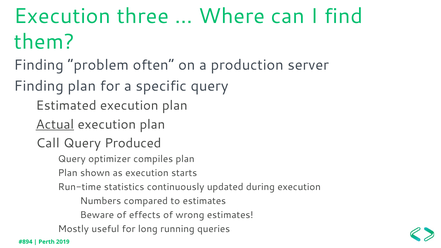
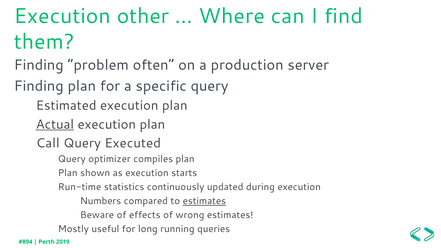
three: three -> other
Produced: Produced -> Executed
estimates at (204, 201) underline: none -> present
